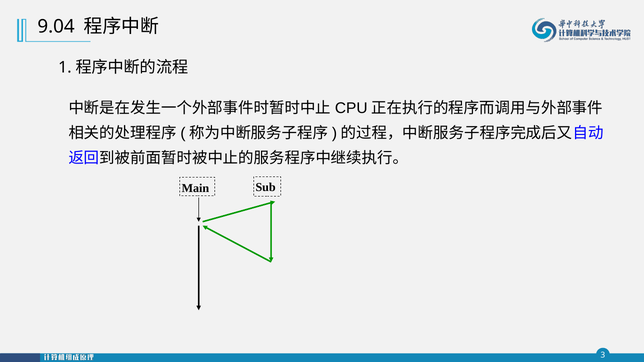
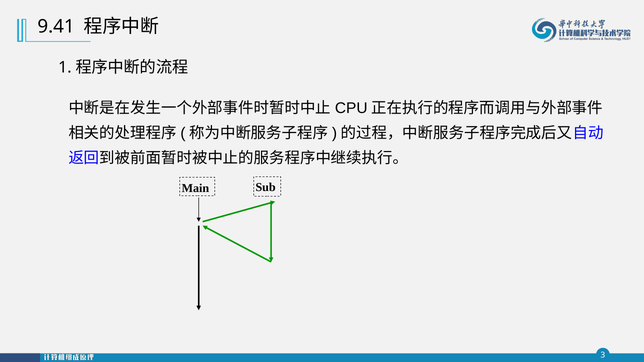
9.04: 9.04 -> 9.41
